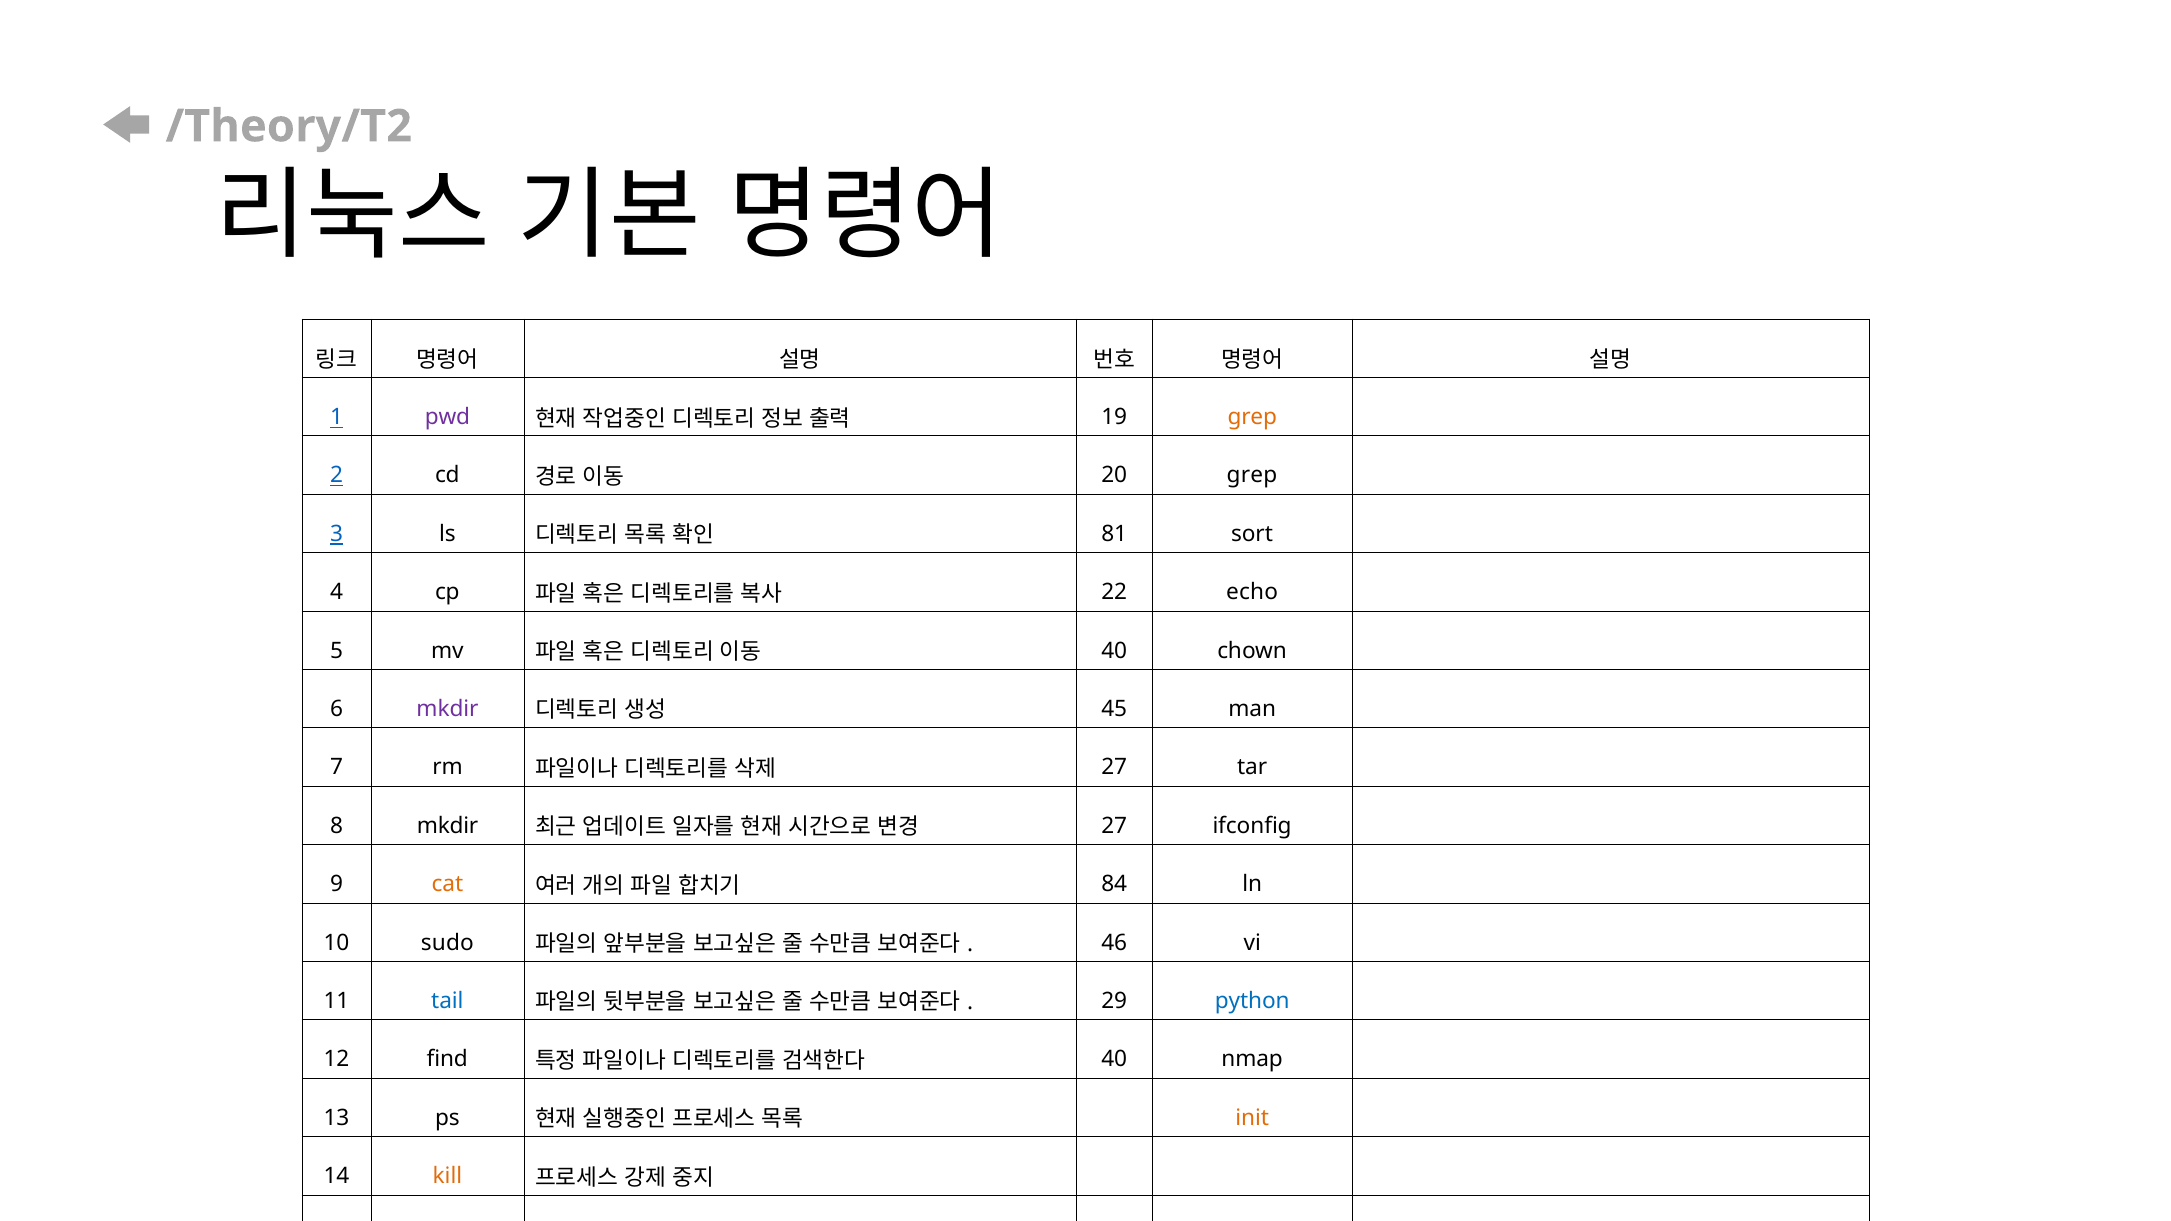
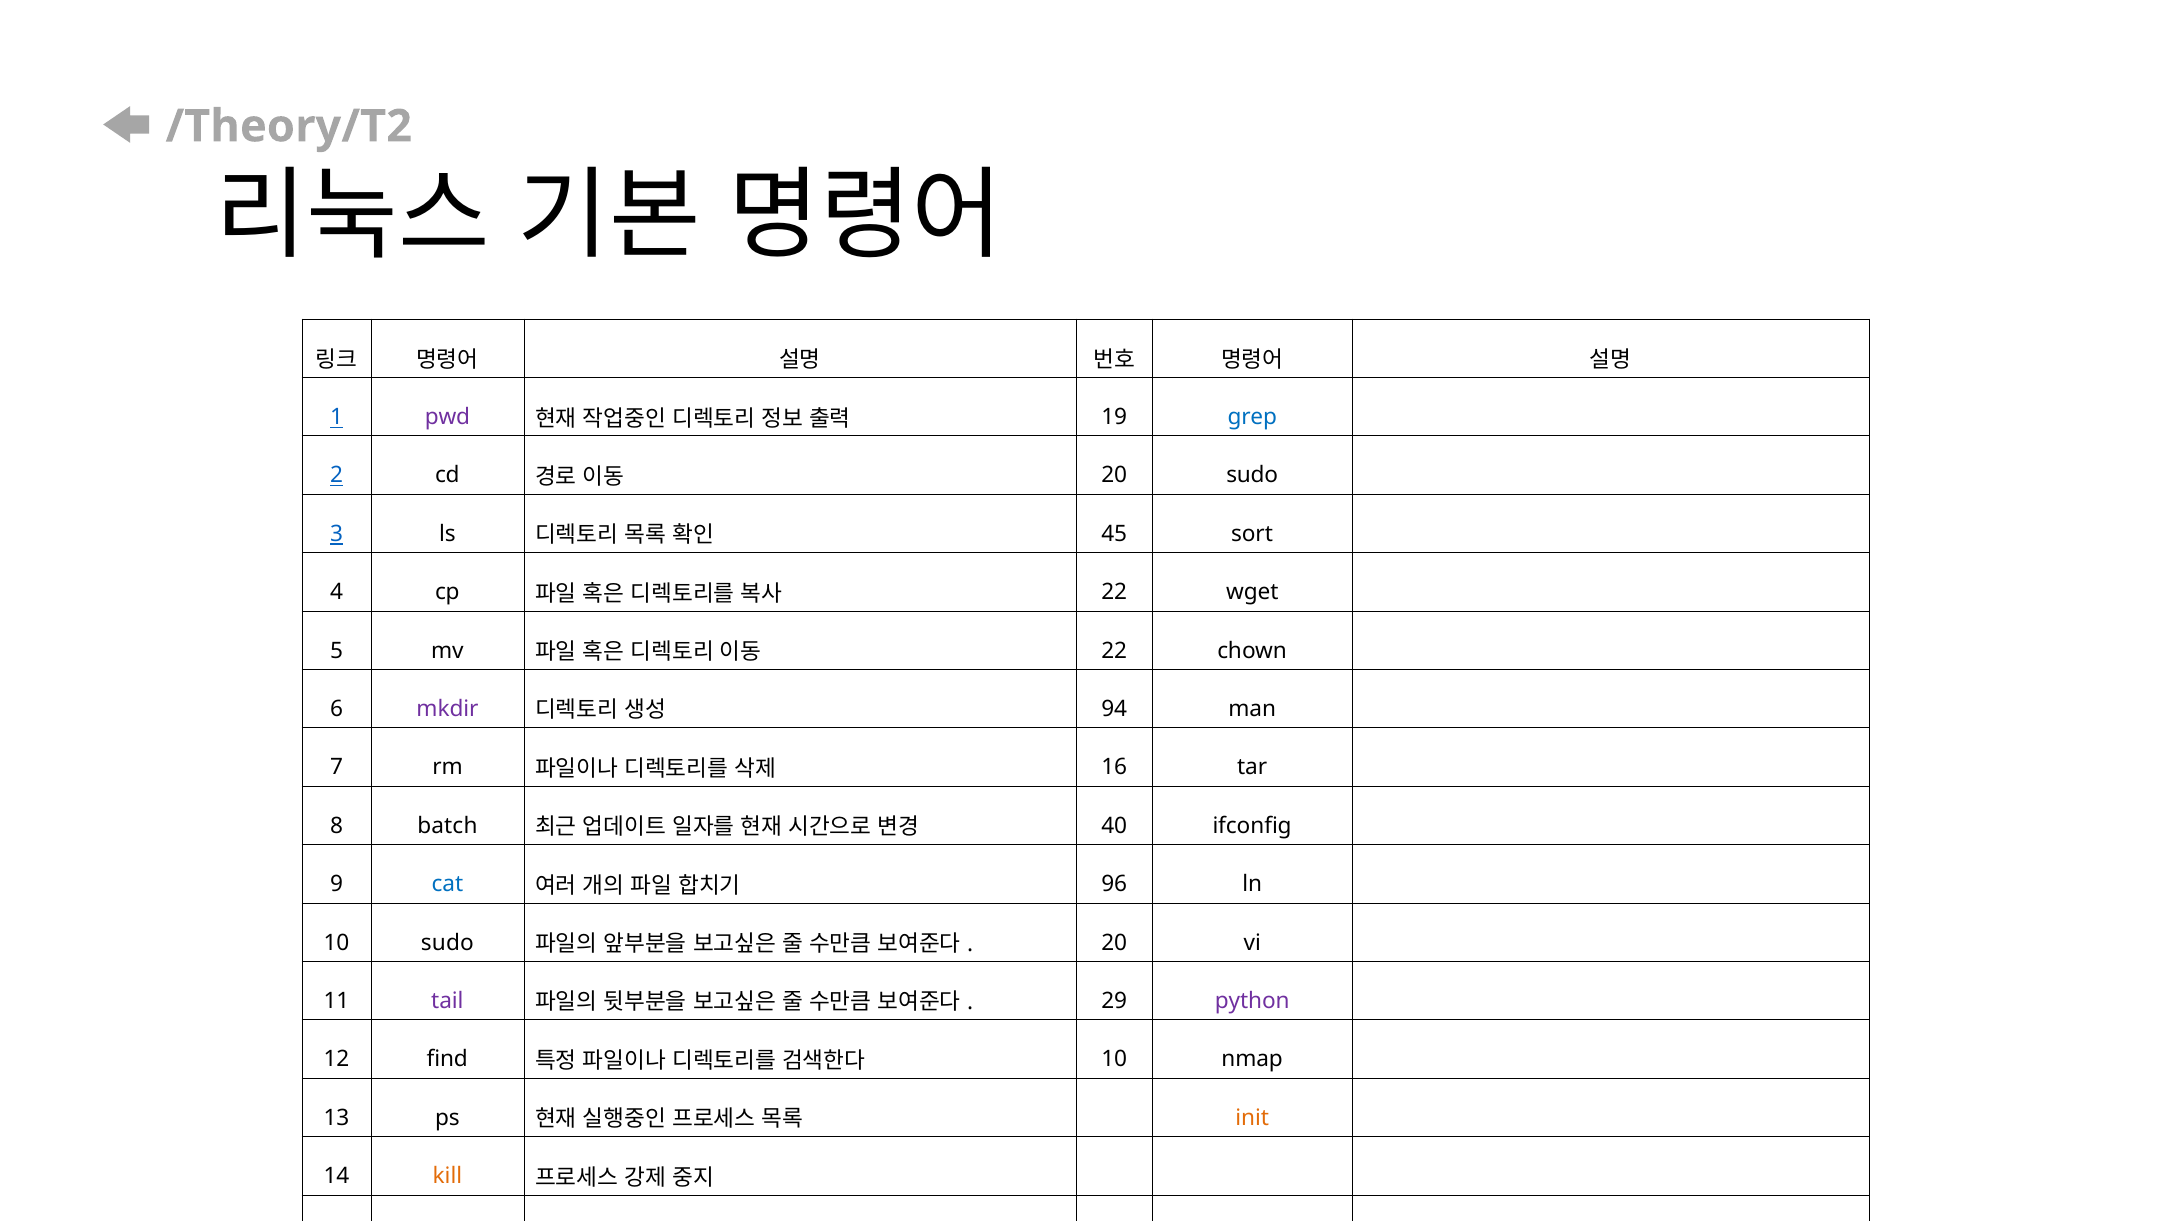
grep at (1252, 417) colour: orange -> blue
20 grep: grep -> sudo
81: 81 -> 45
22 echo: echo -> wget
40 at (1114, 651): 40 -> 22
45: 45 -> 94
27 at (1114, 768): 27 -> 16
8 mkdir: mkdir -> batch
27 at (1114, 826): 27 -> 40
cat colour: orange -> blue
84: 84 -> 96
46 at (1114, 943): 46 -> 20
tail colour: blue -> purple
python colour: blue -> purple
40 at (1114, 1060): 40 -> 10
